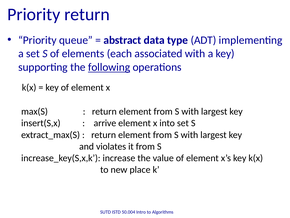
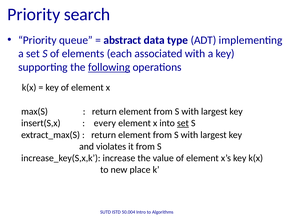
Priority return: return -> search
arrive: arrive -> every
set at (183, 123) underline: none -> present
